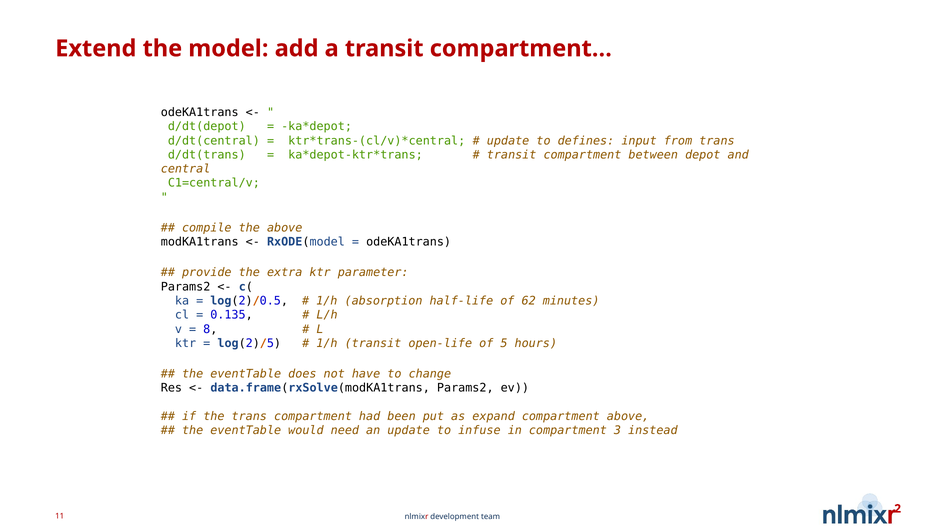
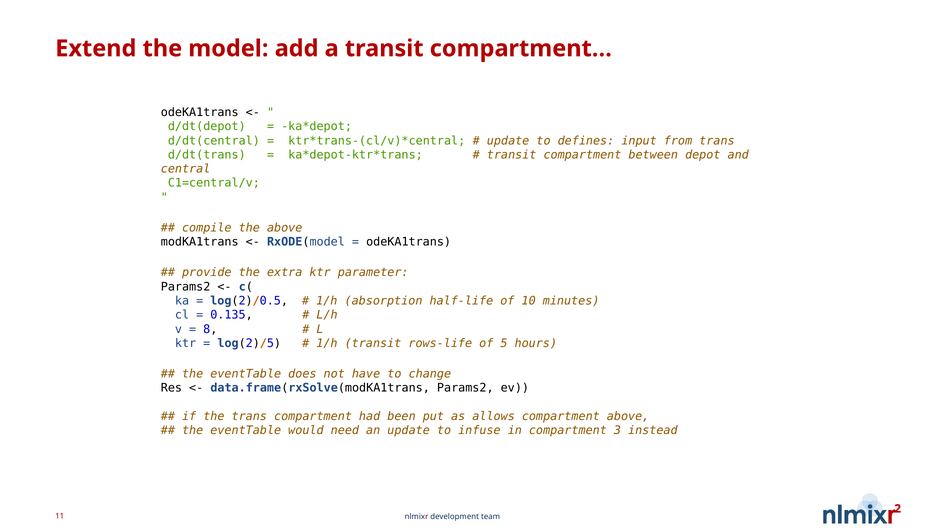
62: 62 -> 10
open-life: open-life -> rows-life
expand: expand -> allows
